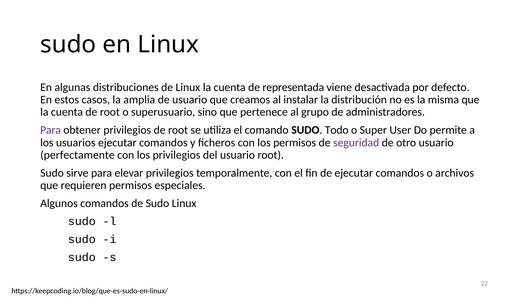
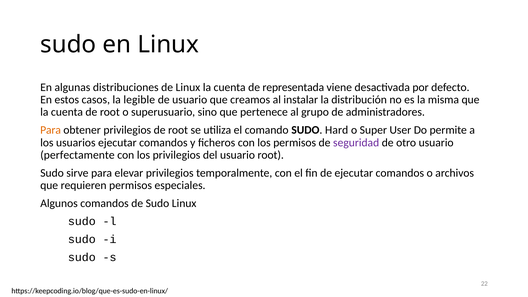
amplia: amplia -> legible
Para at (51, 130) colour: purple -> orange
Todo: Todo -> Hard
